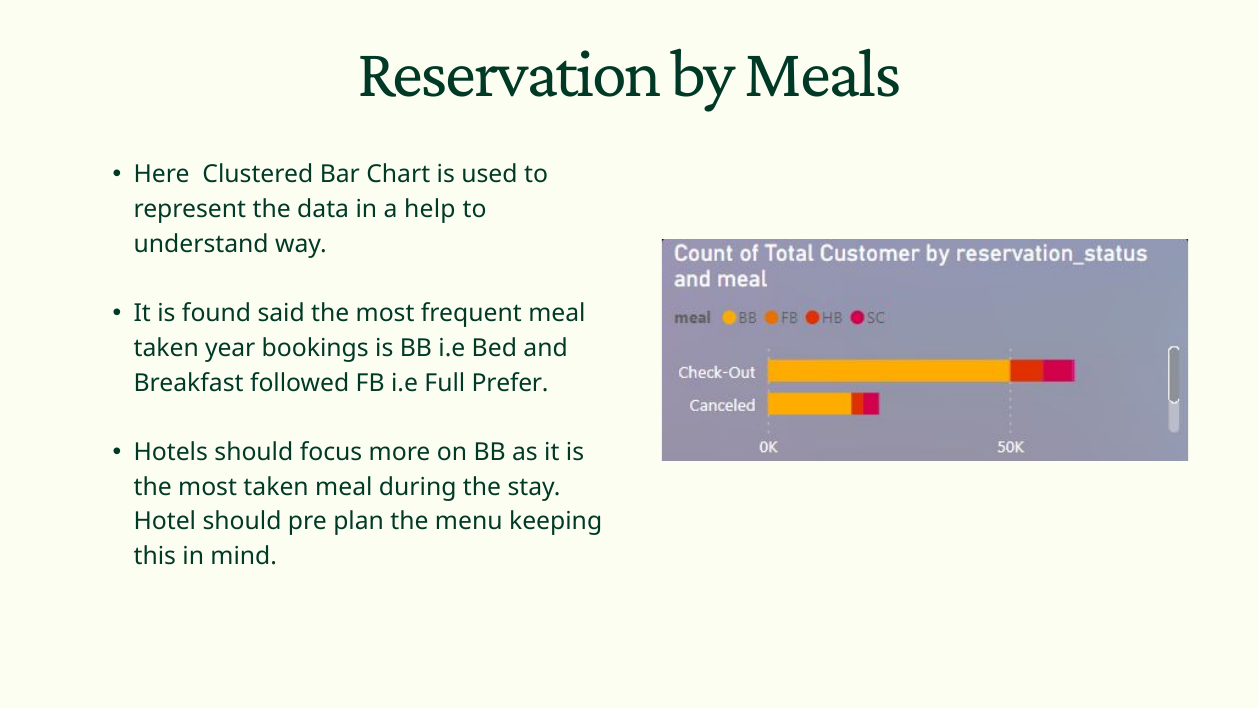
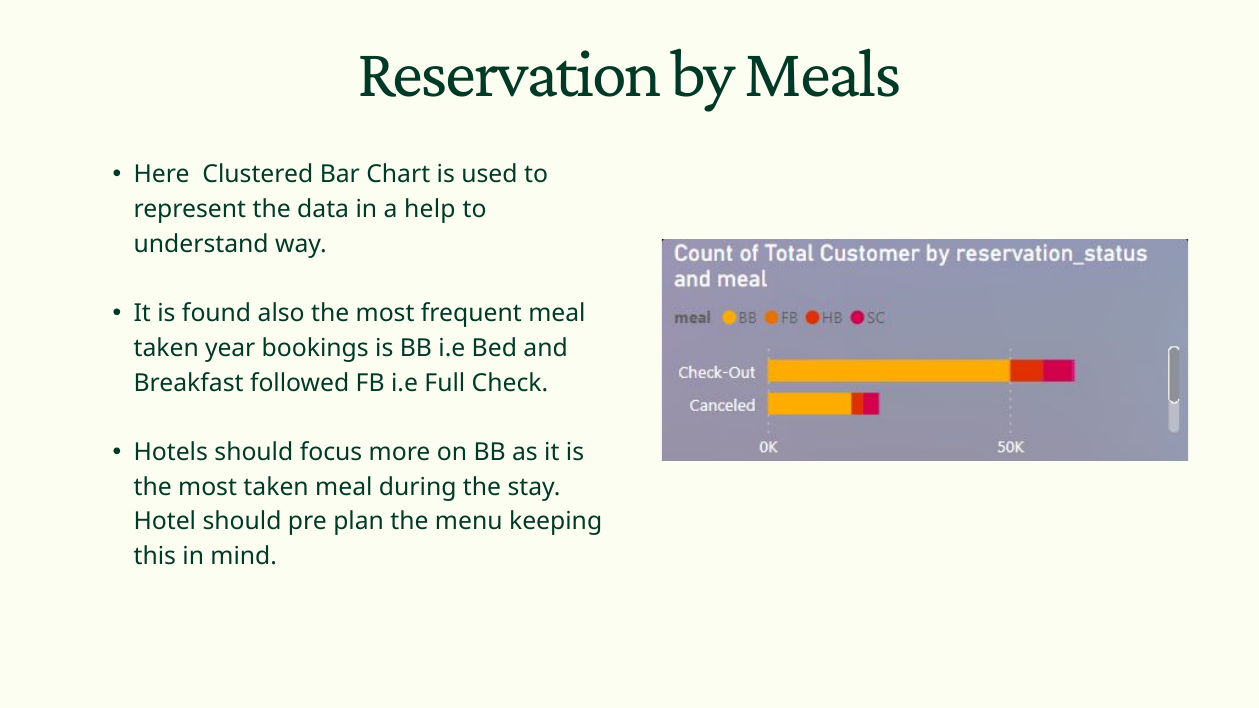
said: said -> also
Prefer: Prefer -> Check
